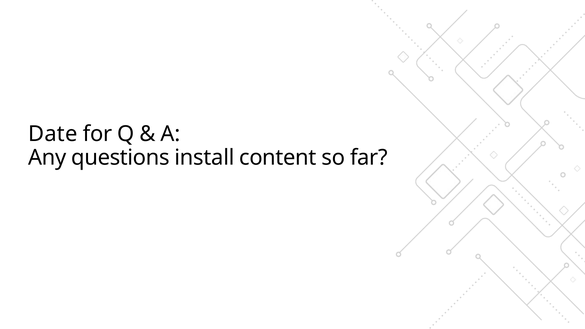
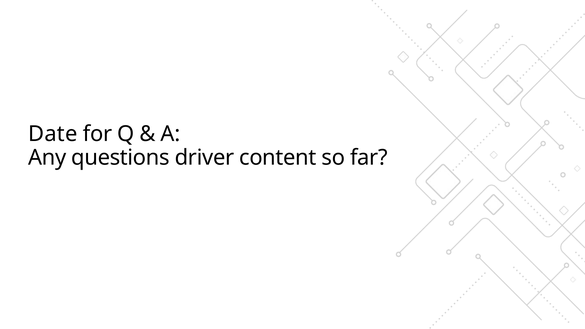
install: install -> driver
